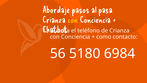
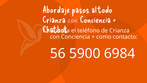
pasa: pasa -> todo
con at (73, 20) colour: yellow -> pink
5180: 5180 -> 5900
